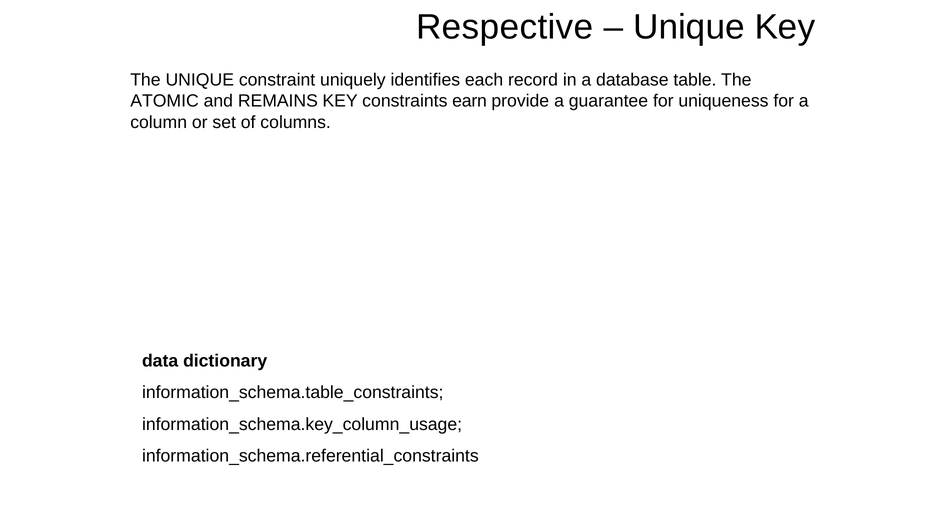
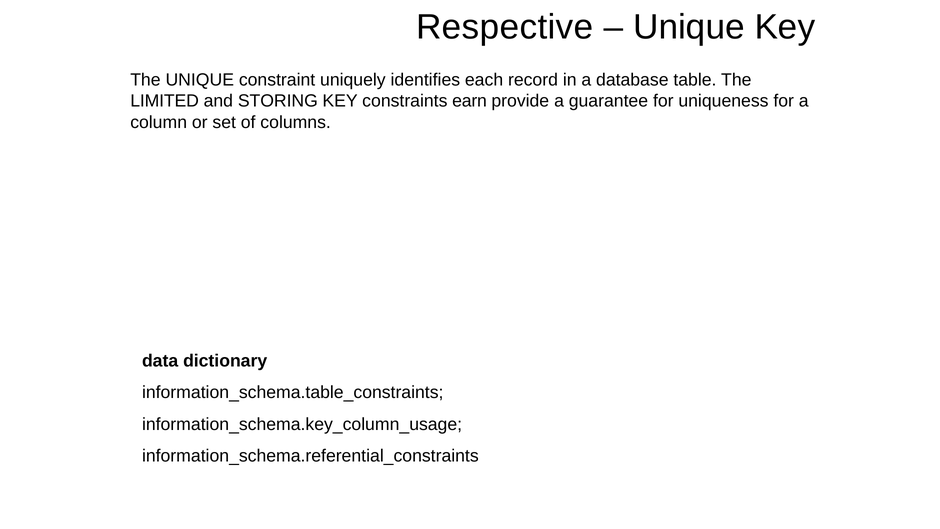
ATOMIC: ATOMIC -> LIMITED
REMAINS: REMAINS -> STORING
